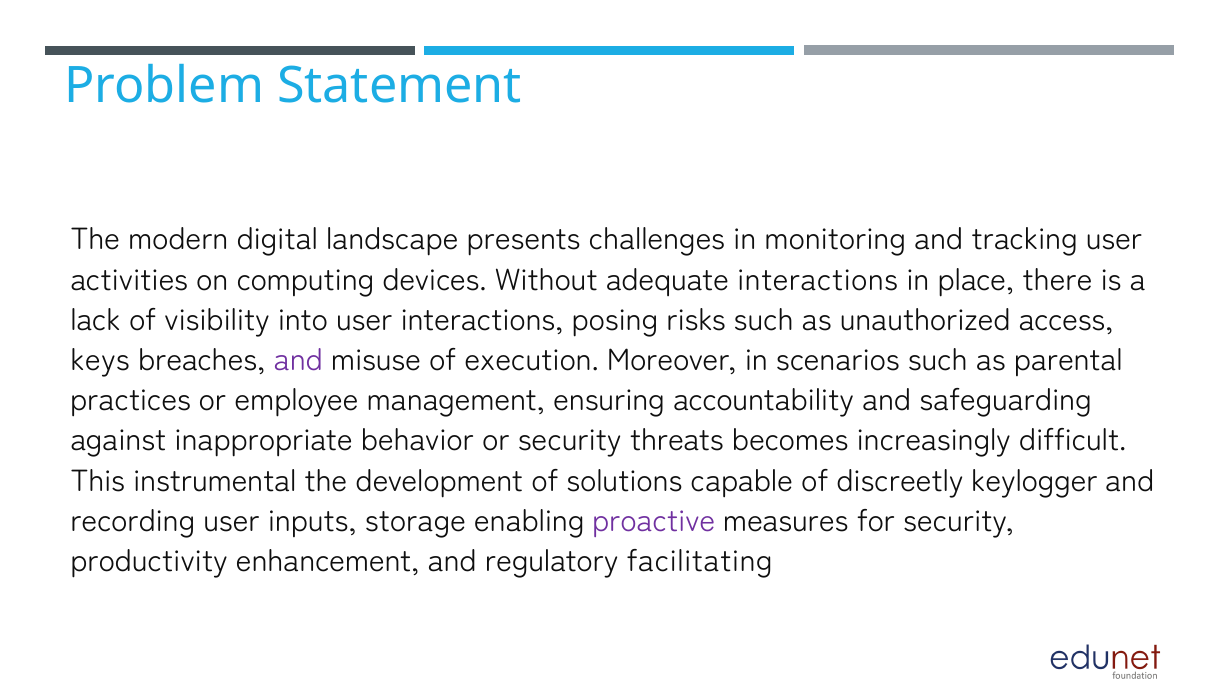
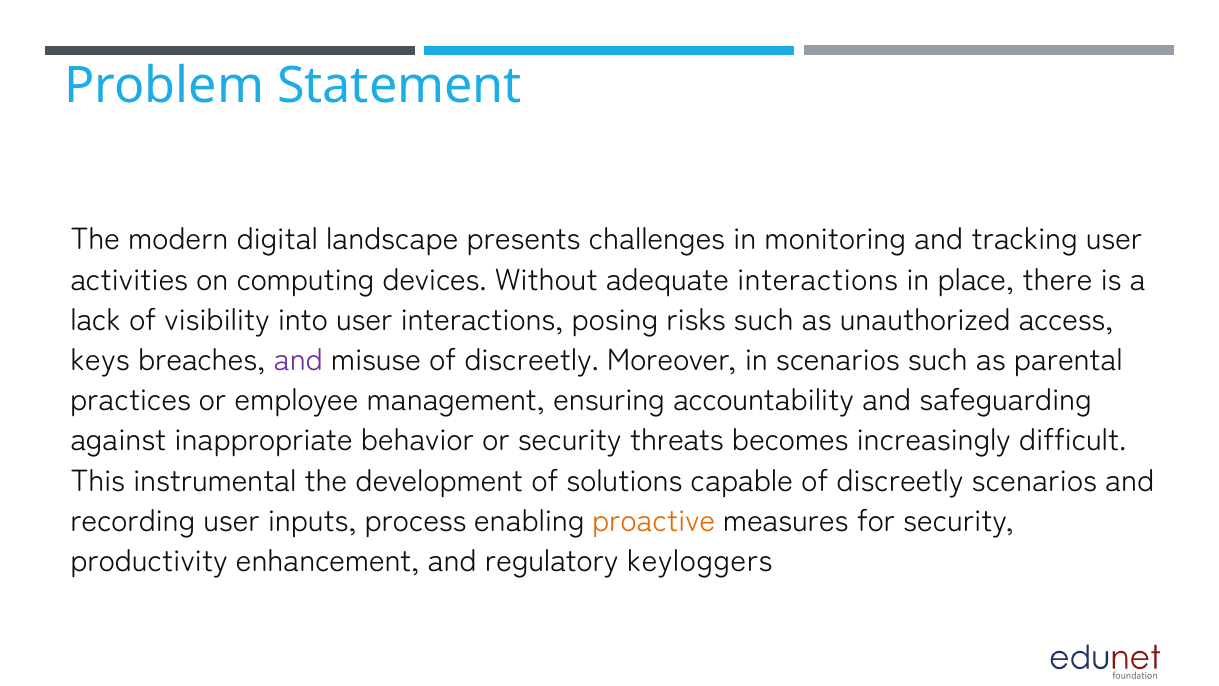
misuse of execution: execution -> discreetly
discreetly keylogger: keylogger -> scenarios
storage: storage -> process
proactive colour: purple -> orange
facilitating: facilitating -> keyloggers
